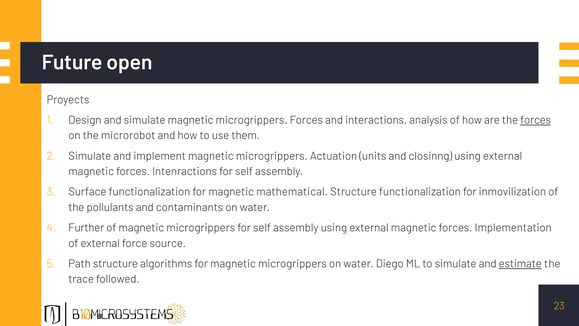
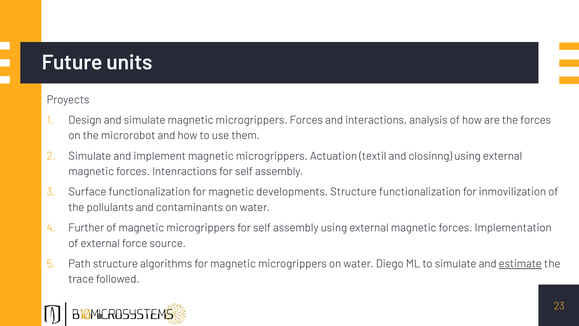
open: open -> units
forces at (536, 120) underline: present -> none
units: units -> textil
mathematical: mathematical -> developments
